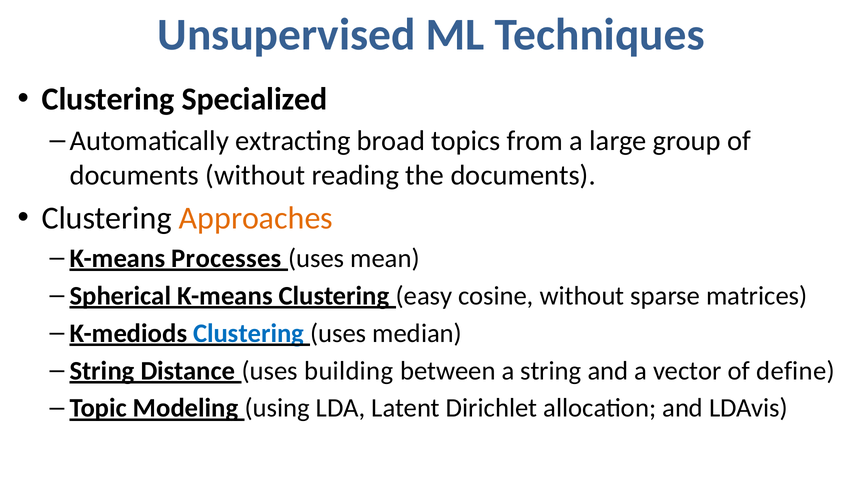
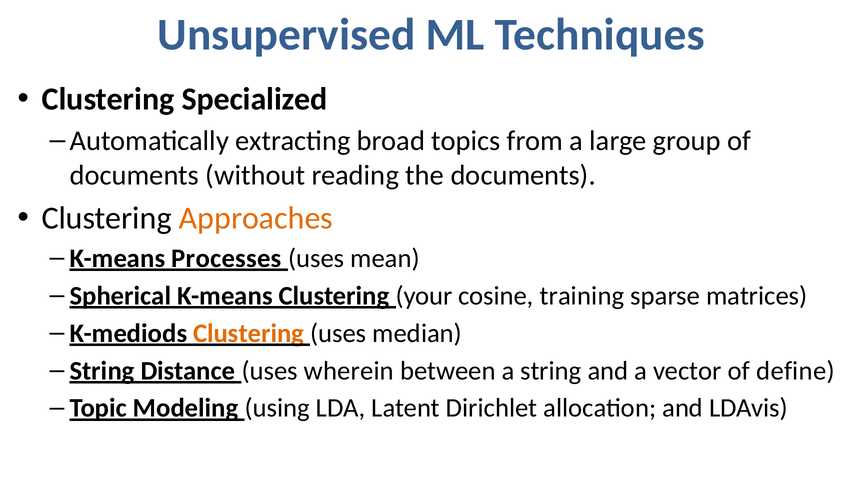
easy: easy -> your
cosine without: without -> training
Clustering at (249, 333) colour: blue -> orange
building: building -> wherein
